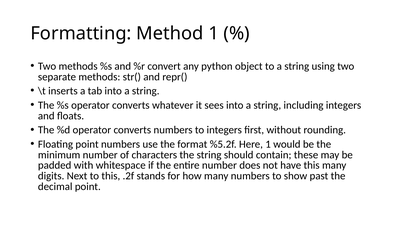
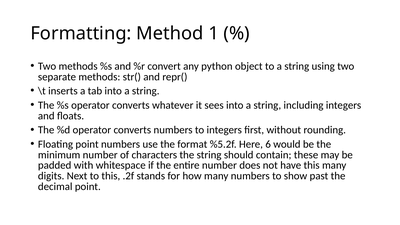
Here 1: 1 -> 6
